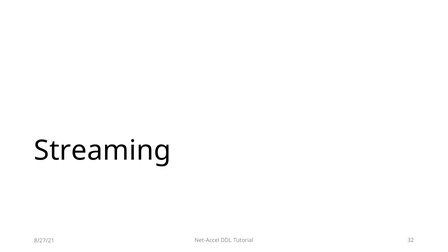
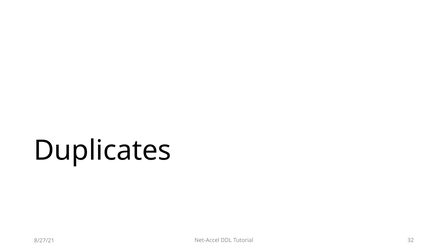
Streaming: Streaming -> Duplicates
